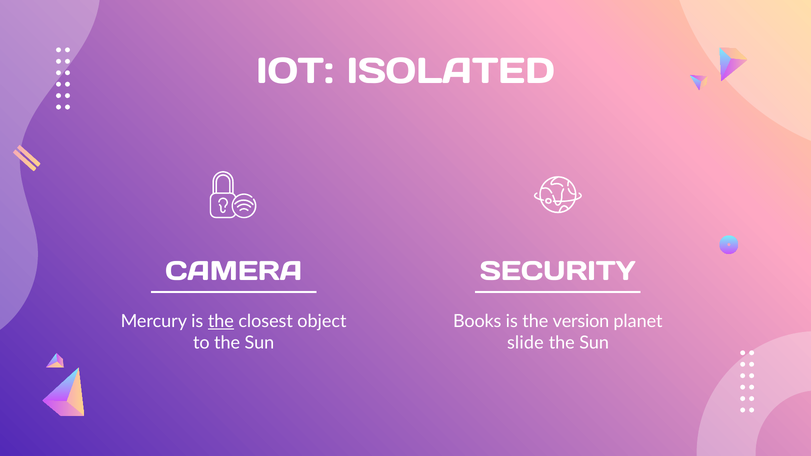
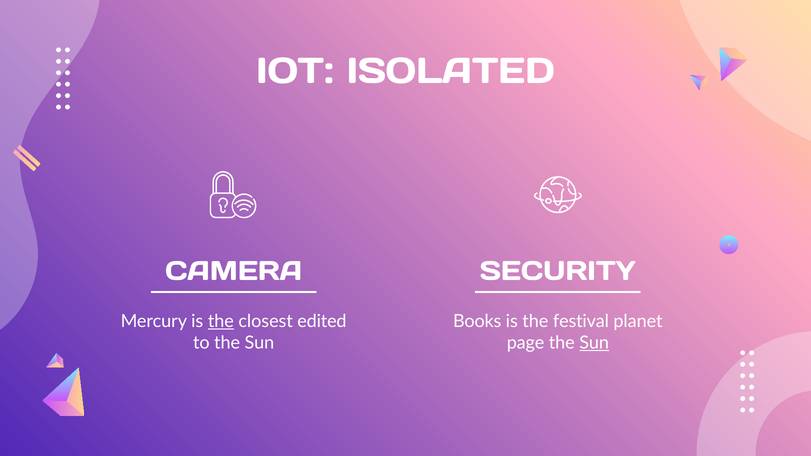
object: object -> edited
version: version -> festival
slide: slide -> page
Sun at (594, 343) underline: none -> present
